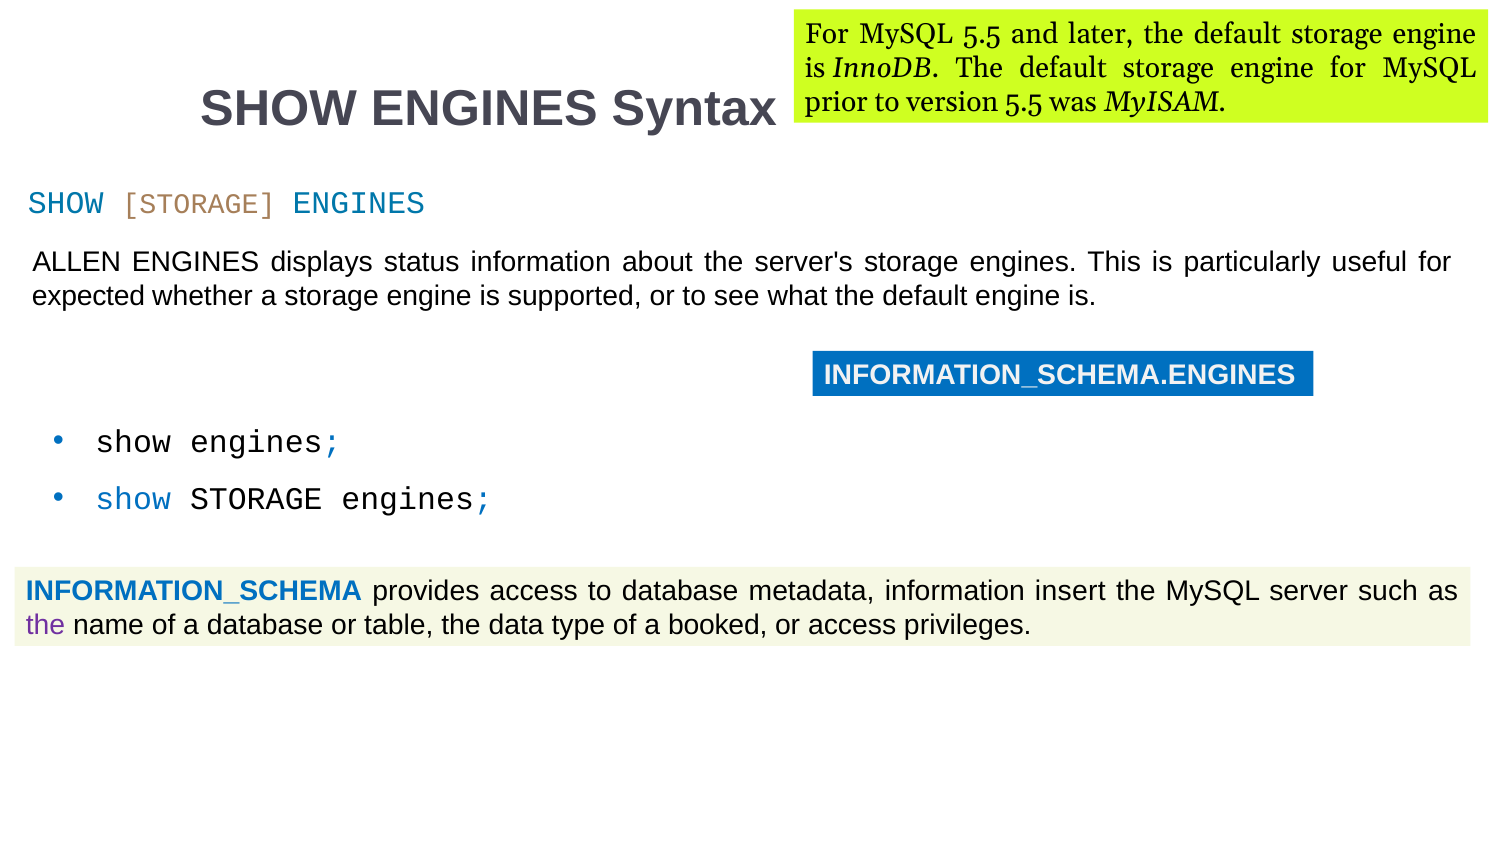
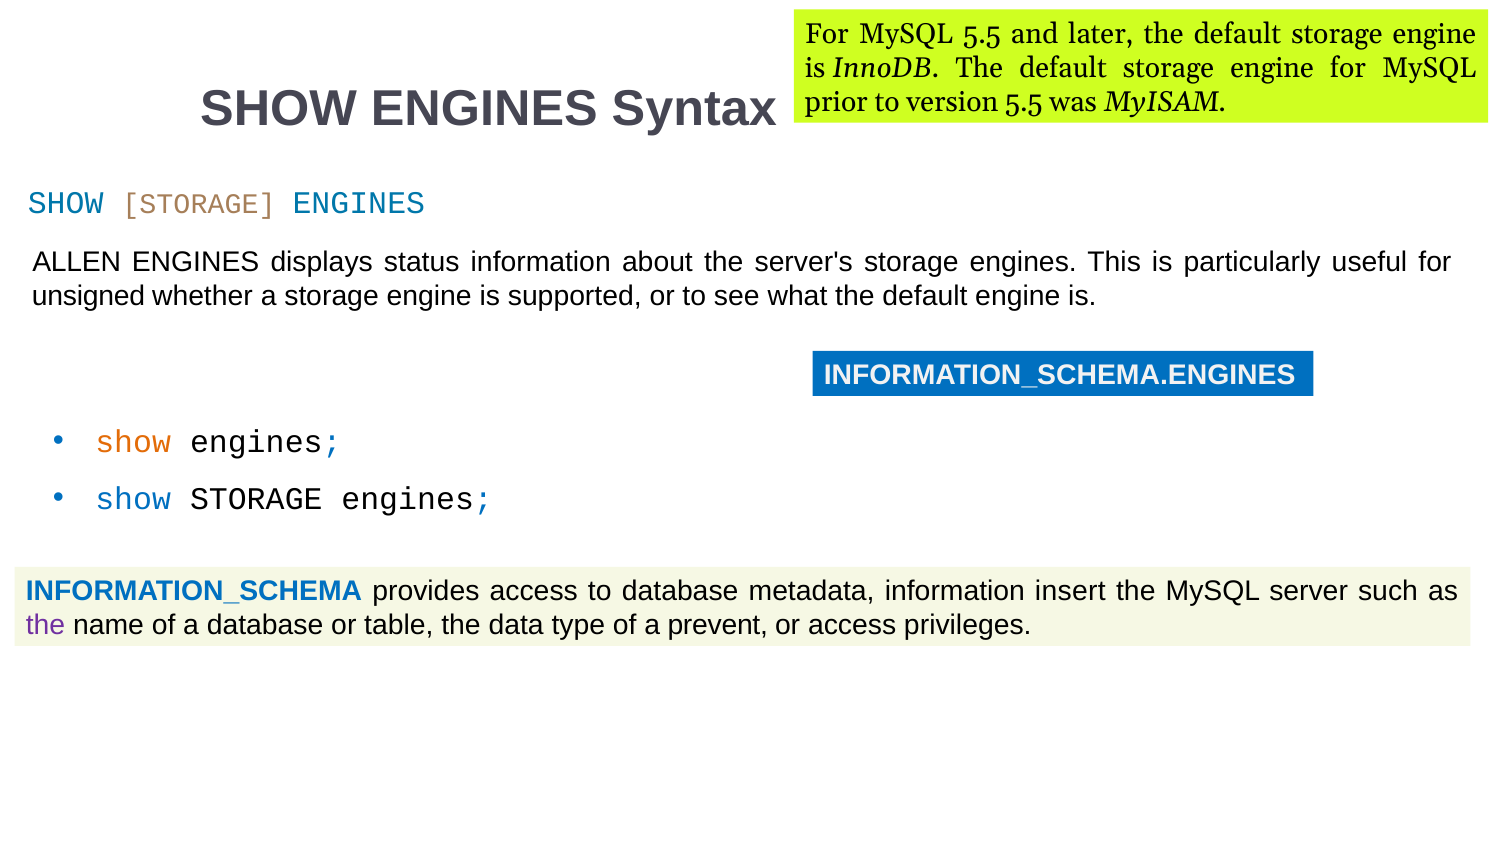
expected: expected -> unsigned
show at (133, 442) colour: black -> orange
booked: booked -> prevent
